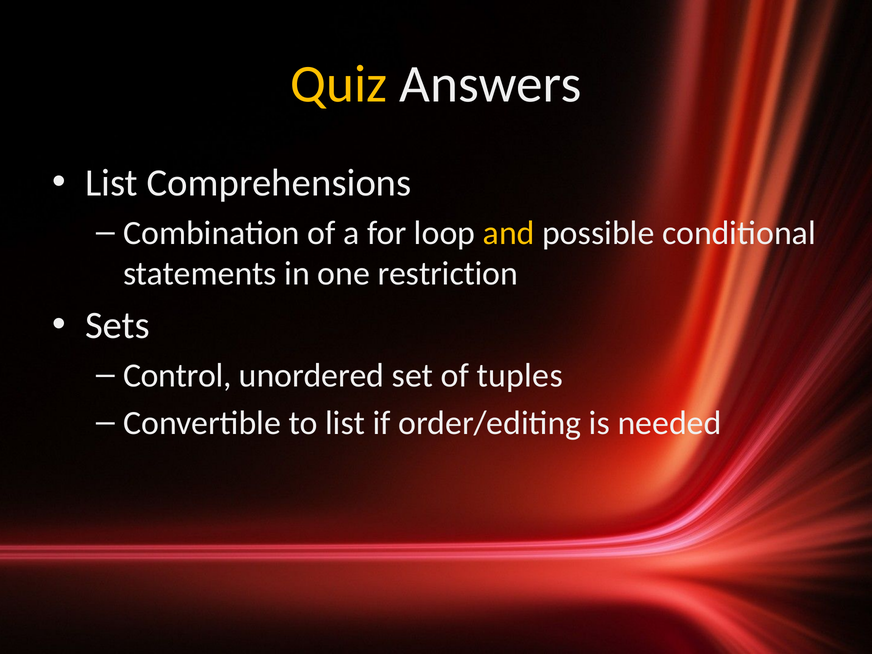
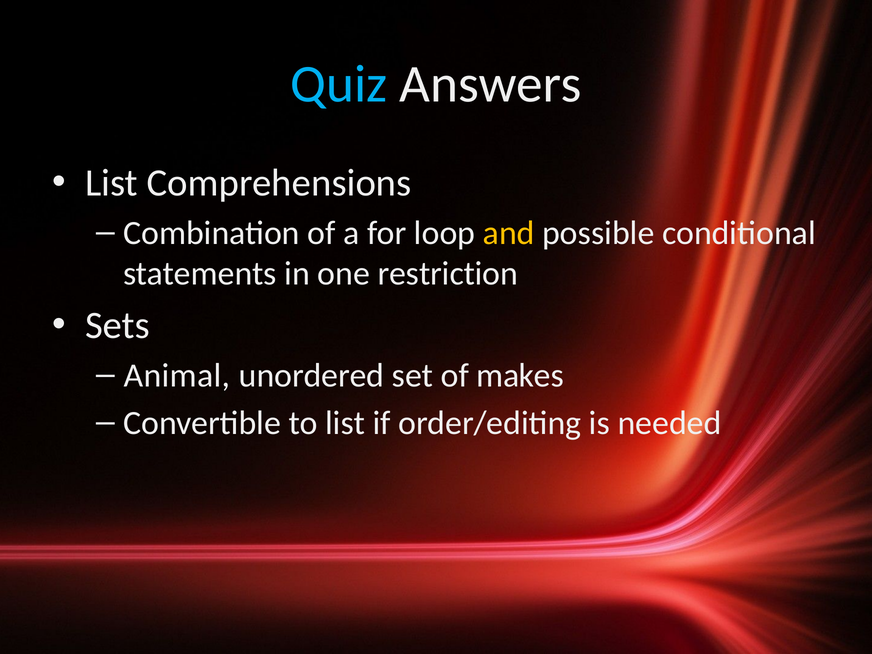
Quiz colour: yellow -> light blue
Control: Control -> Animal
tuples: tuples -> makes
